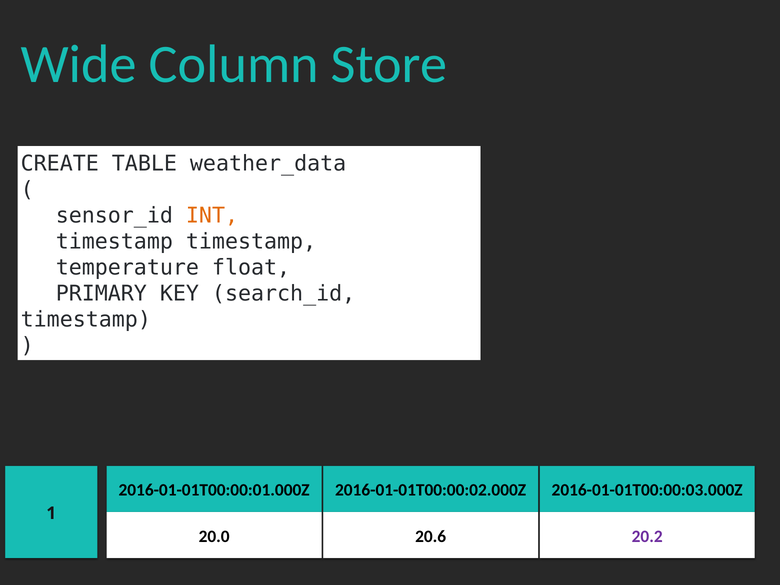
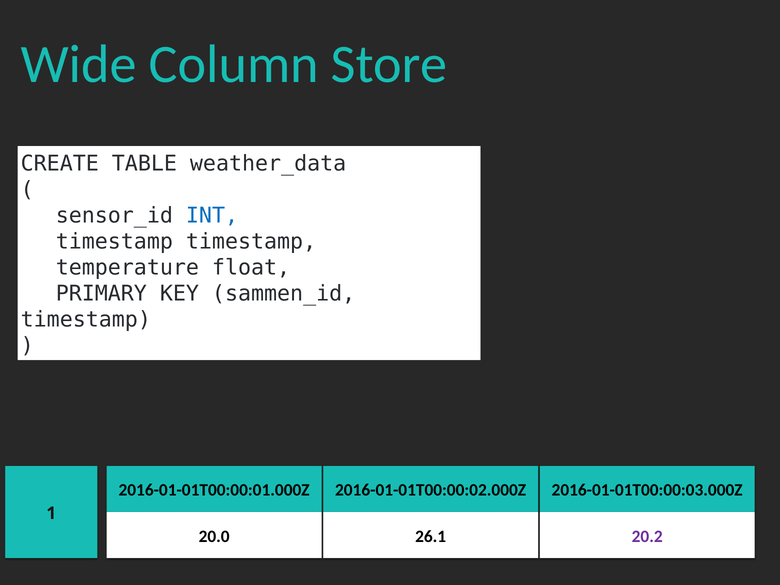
INT colour: orange -> blue
search_id: search_id -> sammen_id
20.6: 20.6 -> 26.1
